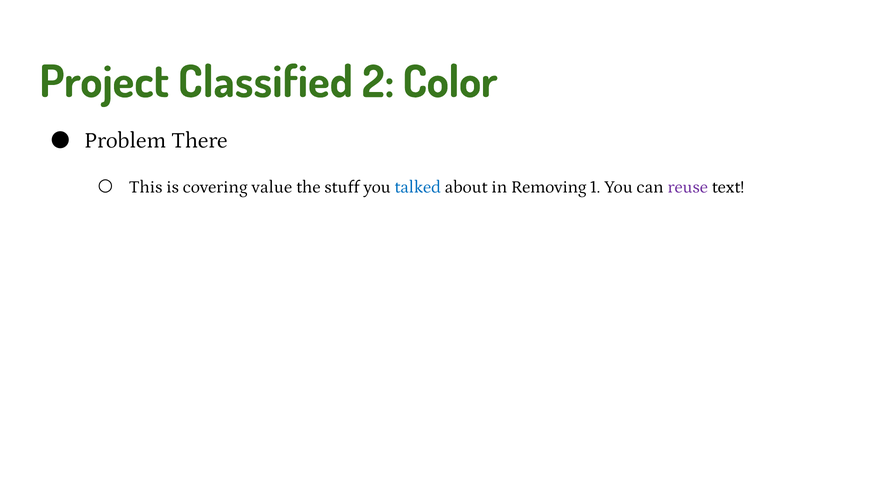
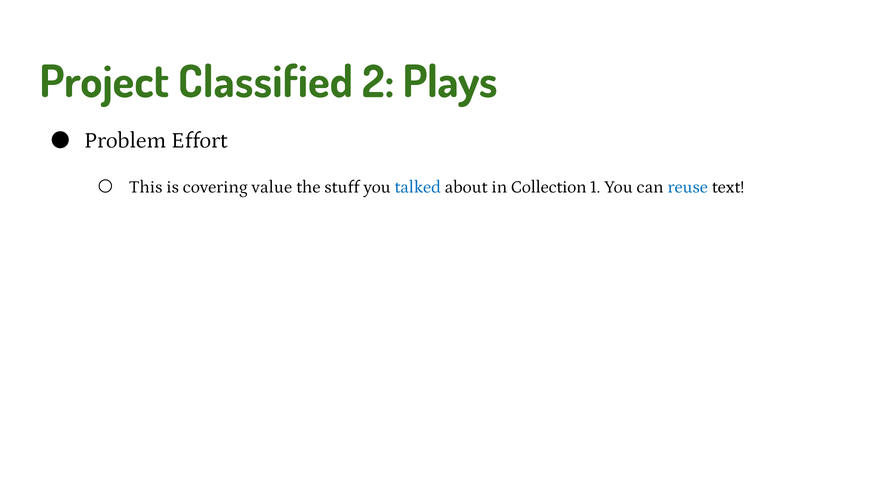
Color: Color -> Plays
There: There -> Effort
Removing: Removing -> Collection
reuse colour: purple -> blue
